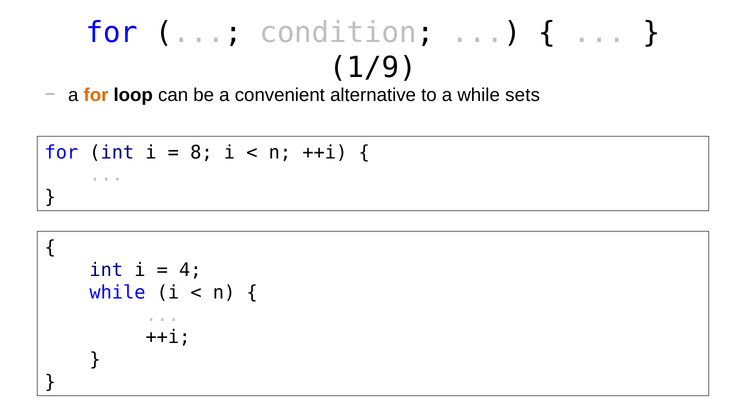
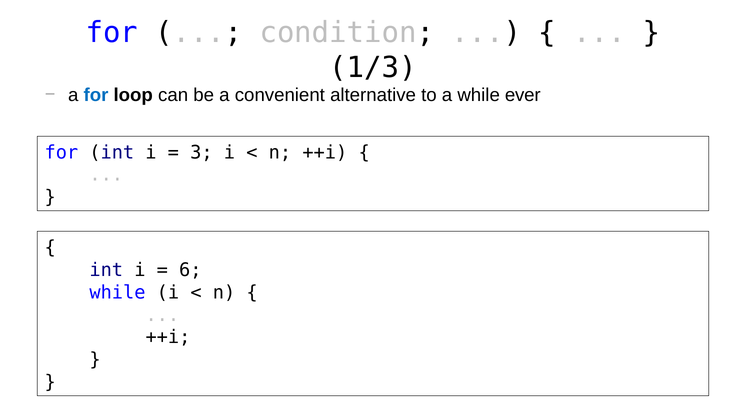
1/9: 1/9 -> 1/3
for at (96, 95) colour: orange -> blue
sets: sets -> ever
8: 8 -> 3
4: 4 -> 6
